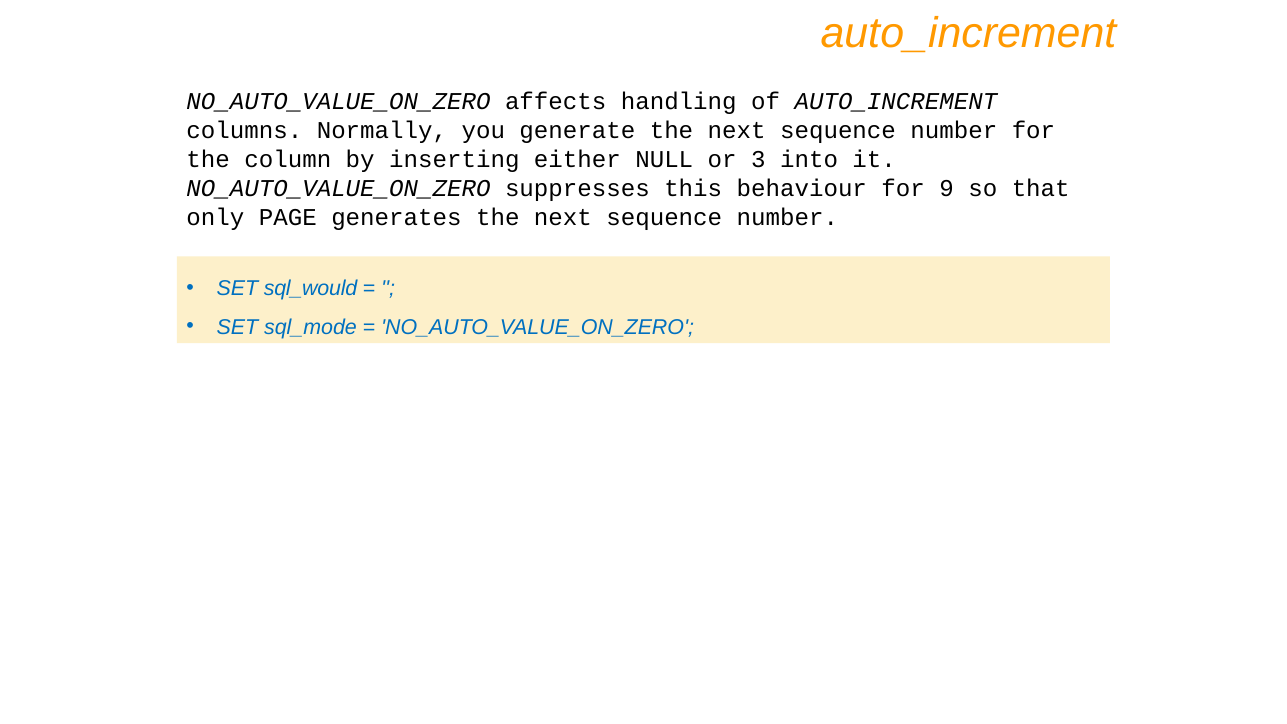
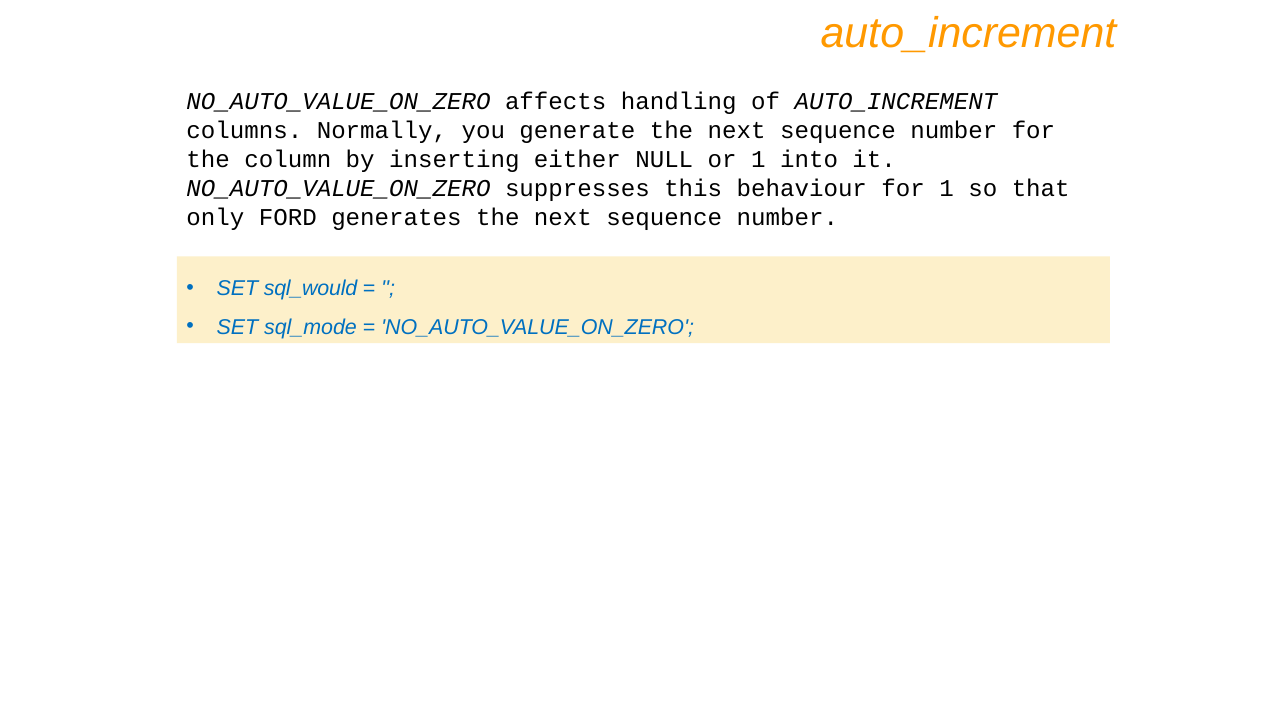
or 3: 3 -> 1
for 9: 9 -> 1
PAGE: PAGE -> FORD
